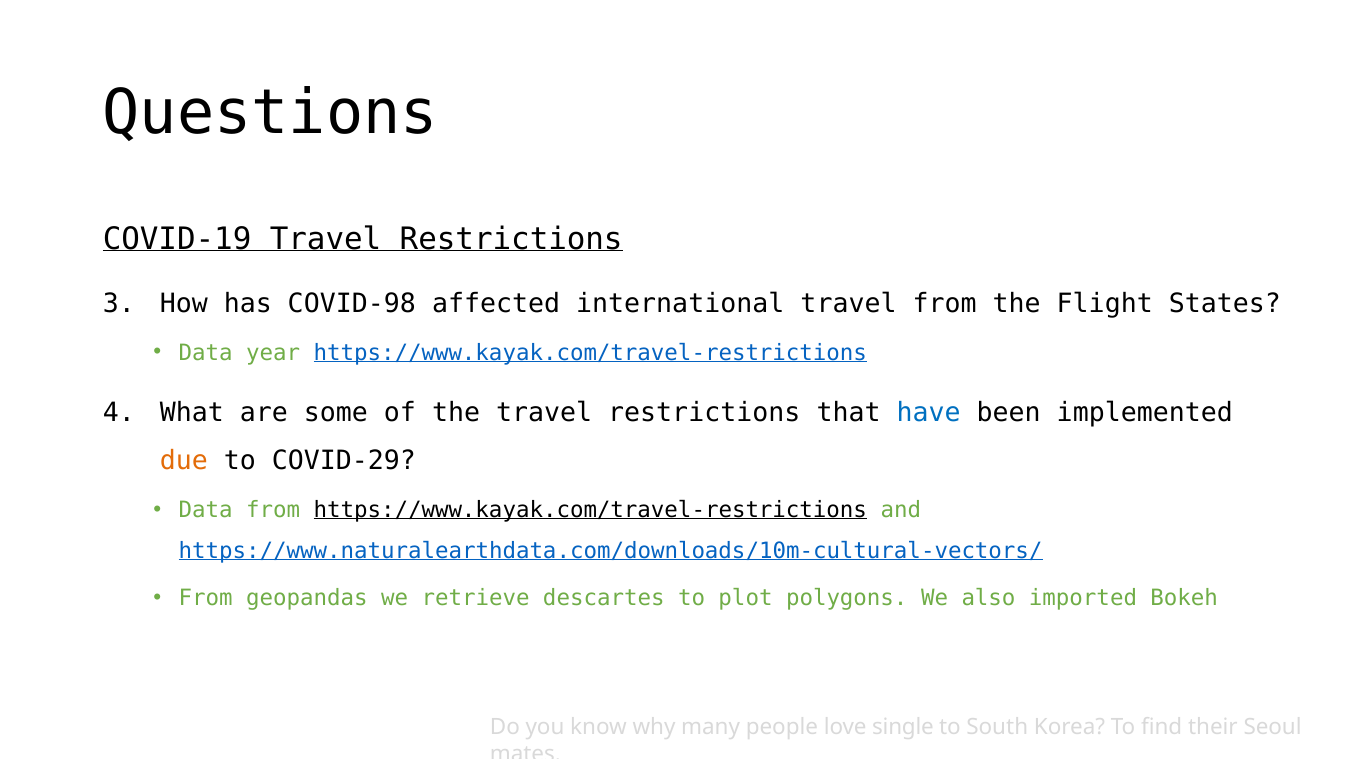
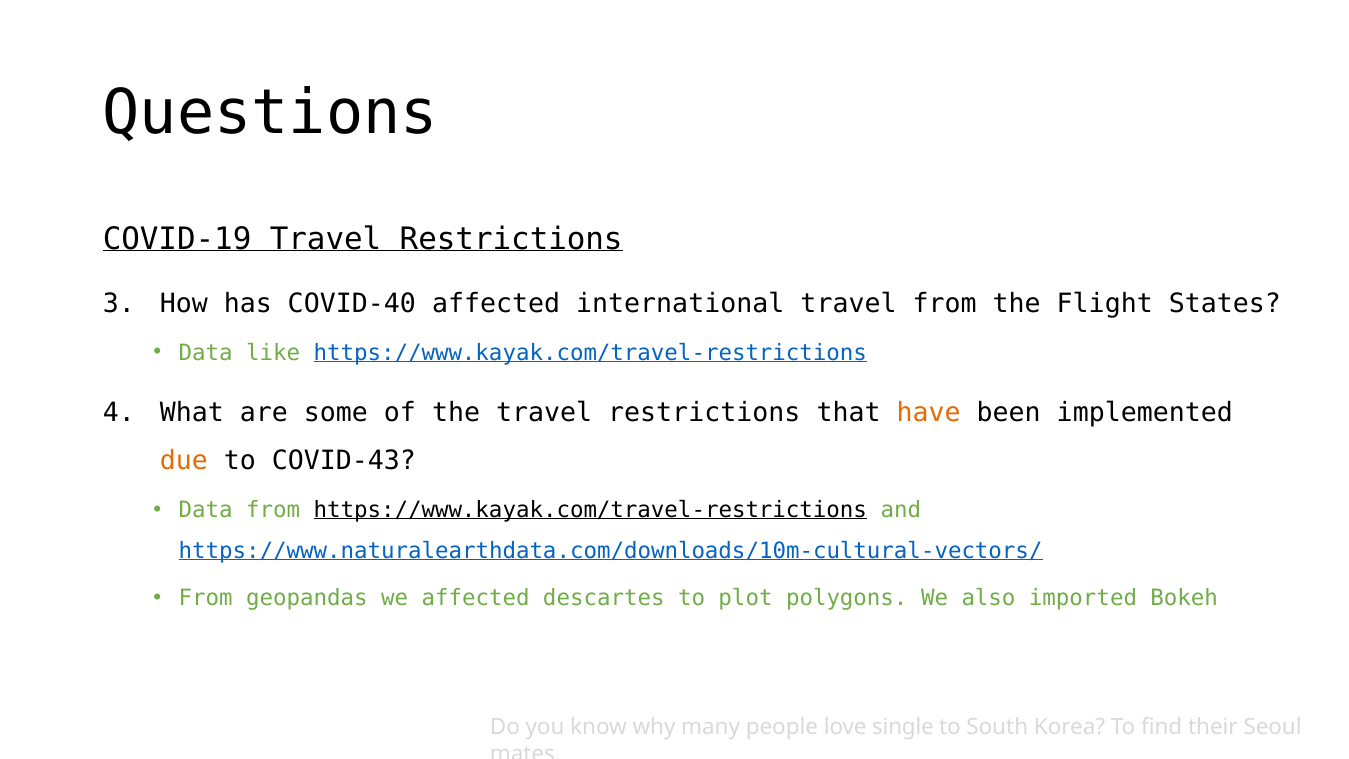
COVID-98: COVID-98 -> COVID-40
year: year -> like
have colour: blue -> orange
COVID-29: COVID-29 -> COVID-43
we retrieve: retrieve -> affected
